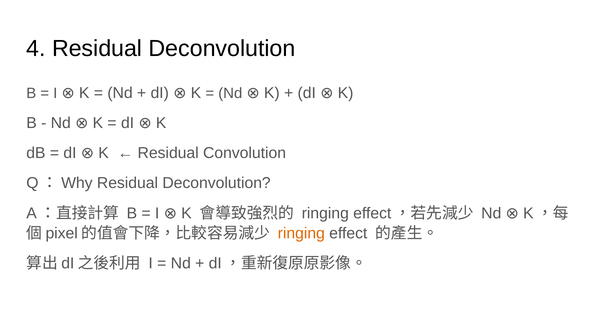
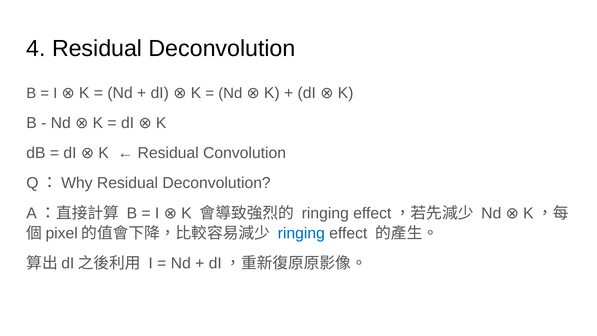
ringing at (301, 233) colour: orange -> blue
